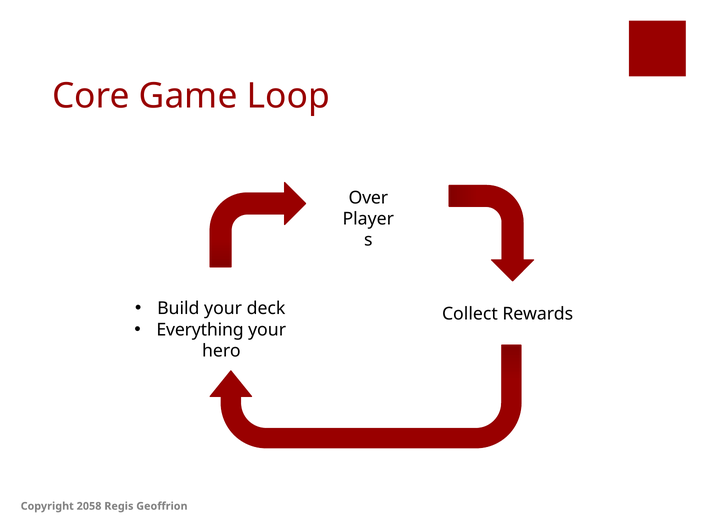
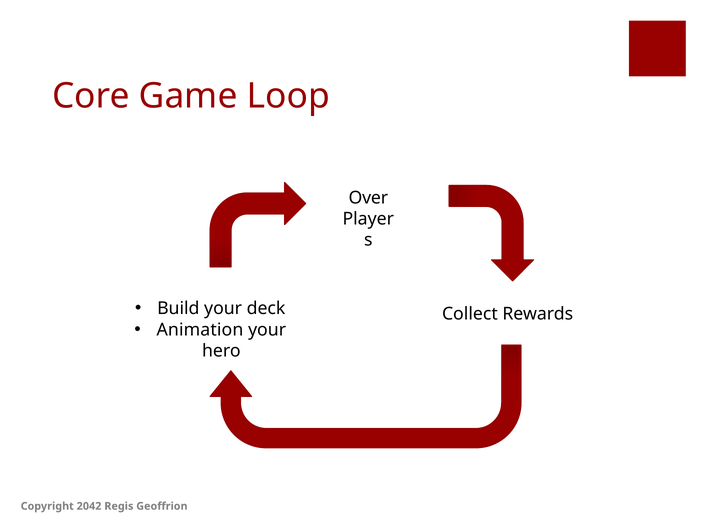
Everything: Everything -> Animation
2058: 2058 -> 2042
